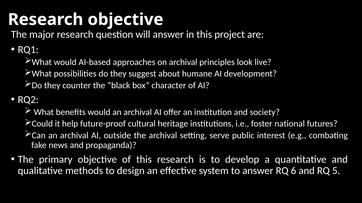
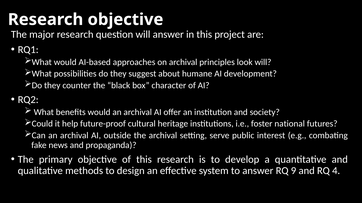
look live: live -> will
6: 6 -> 9
5: 5 -> 4
